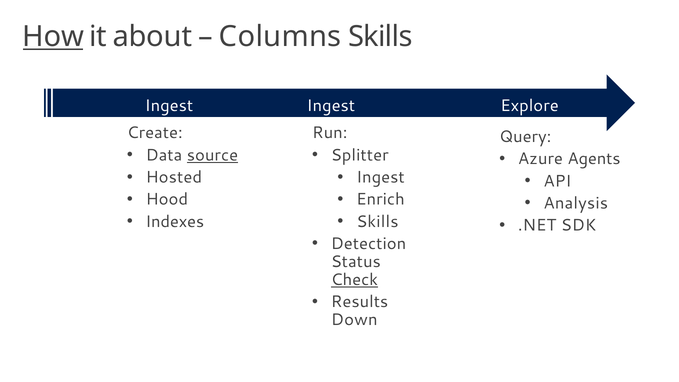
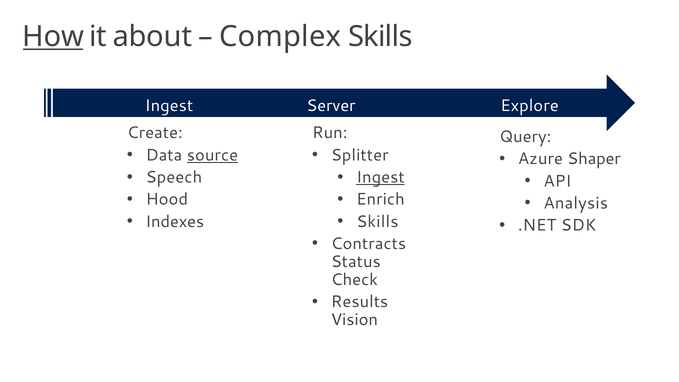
Columns: Columns -> Complex
Ingest Ingest: Ingest -> Server
Agents: Agents -> Shaper
Hosted: Hosted -> Speech
Ingest at (380, 177) underline: none -> present
Detection: Detection -> Contracts
Check underline: present -> none
Down: Down -> Vision
